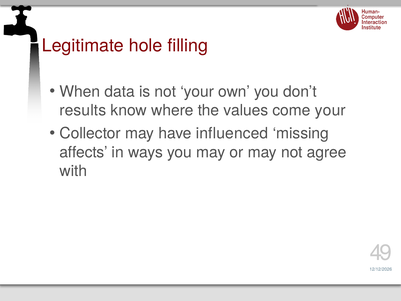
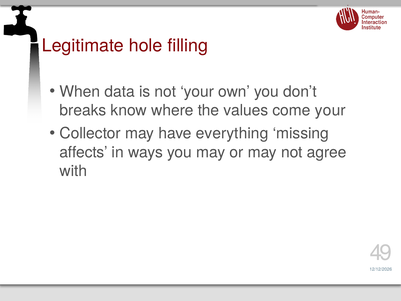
results: results -> breaks
influenced: influenced -> everything
